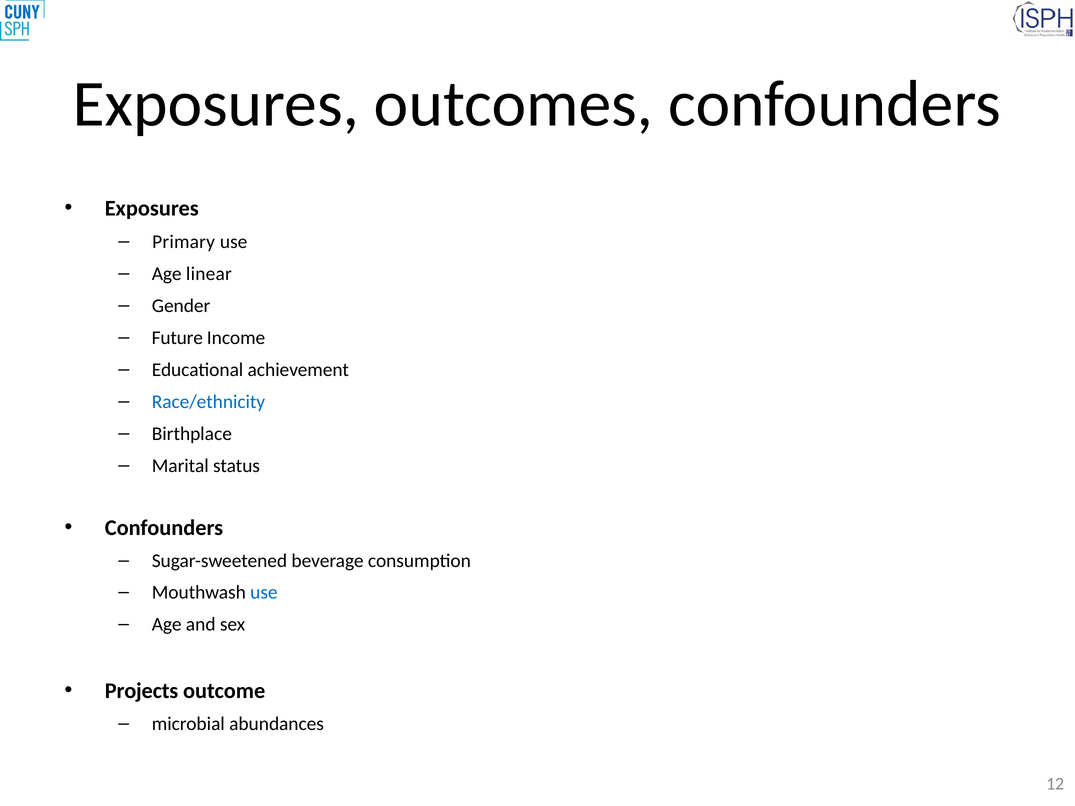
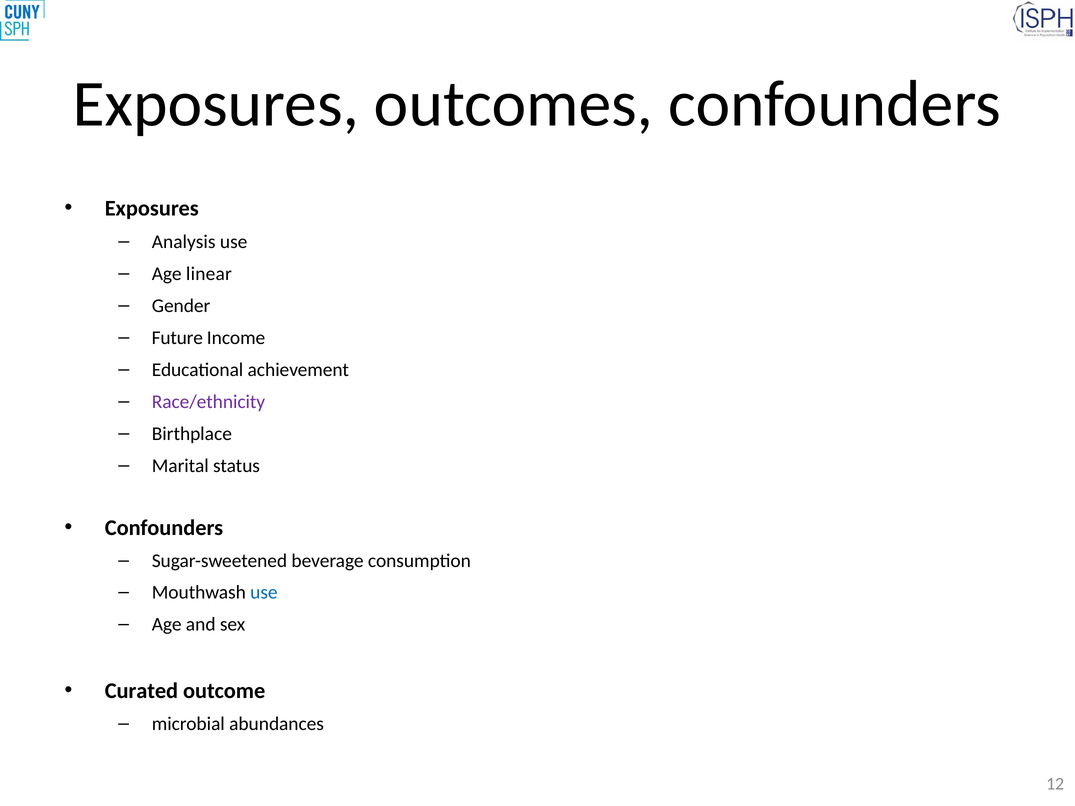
Primary: Primary -> Analysis
Race/ethnicity colour: blue -> purple
Projects: Projects -> Curated
